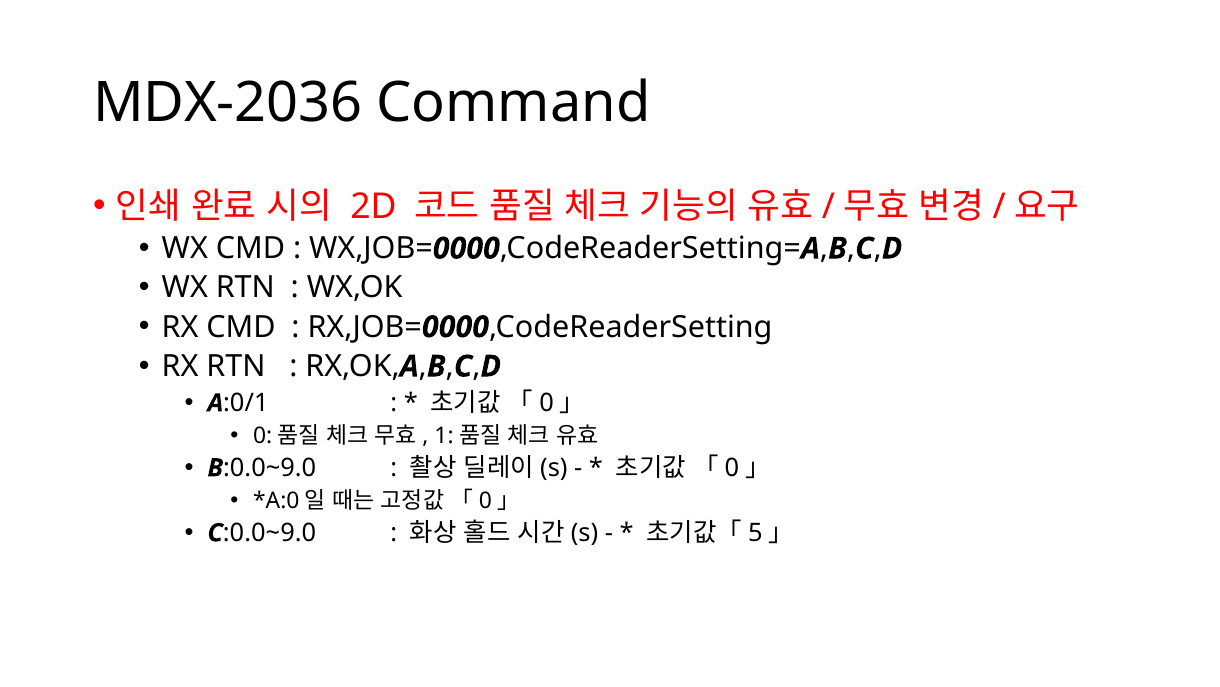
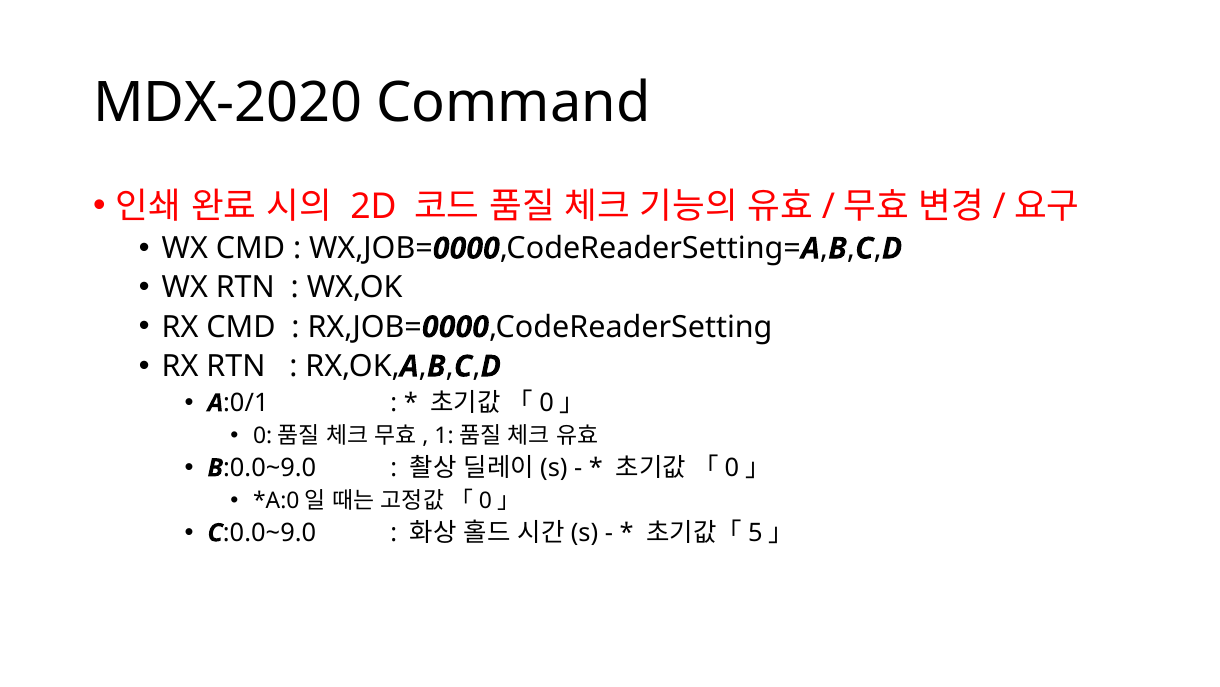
MDX-2036: MDX-2036 -> MDX-2020
